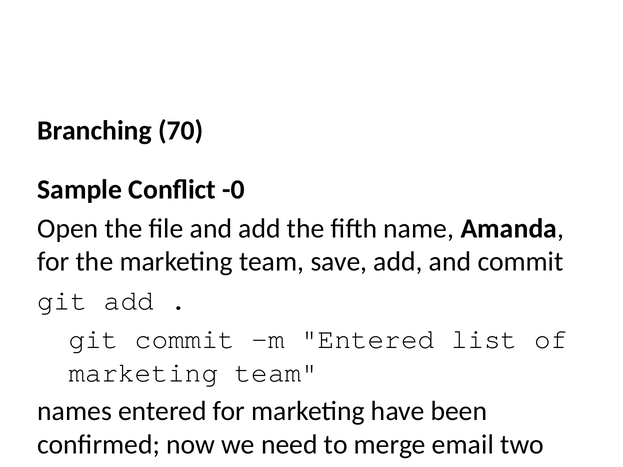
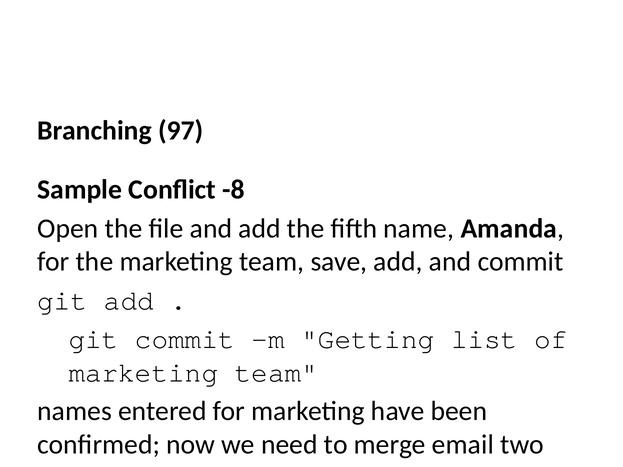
70: 70 -> 97
-0: -0 -> -8
m Entered: Entered -> Getting
